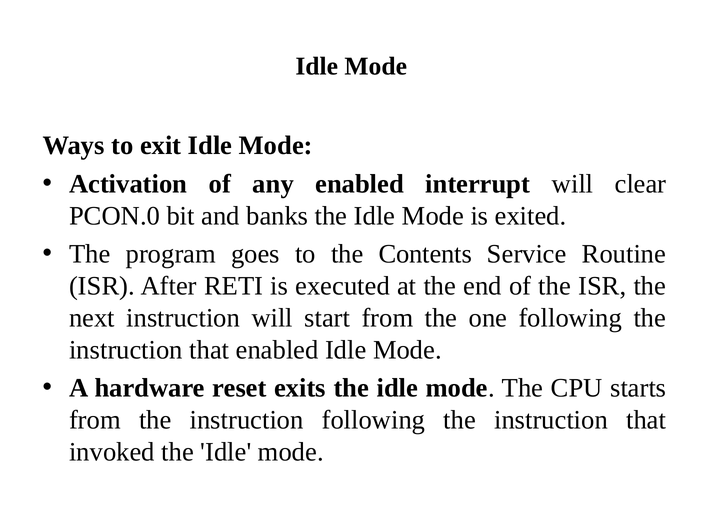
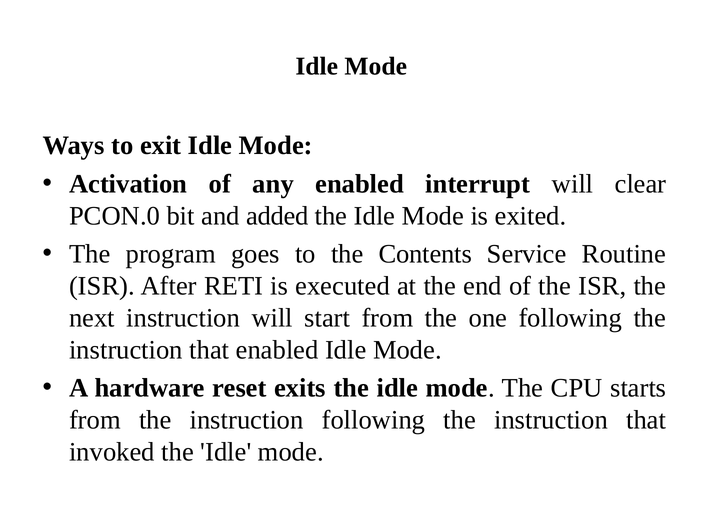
banks: banks -> added
